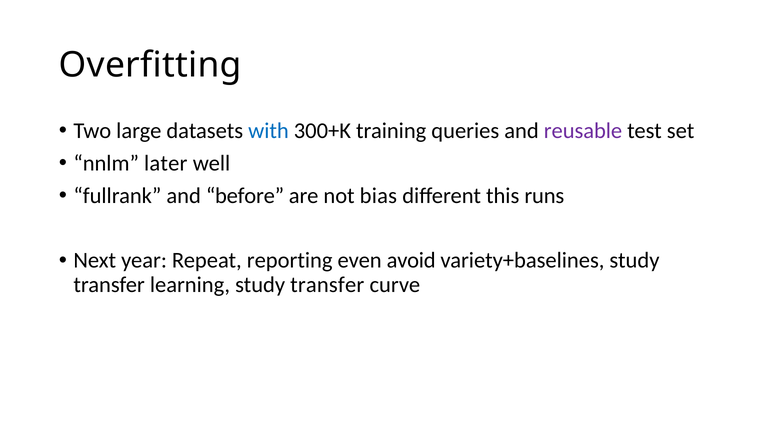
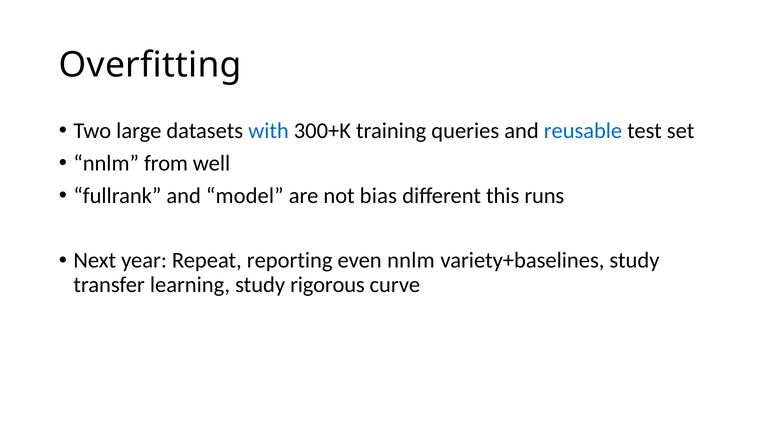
reusable colour: purple -> blue
later: later -> from
before: before -> model
even avoid: avoid -> nnlm
learning study transfer: transfer -> rigorous
